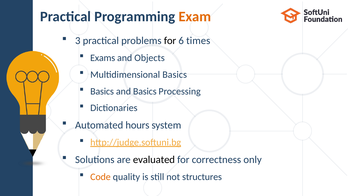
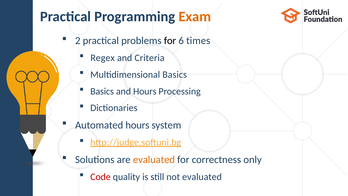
3: 3 -> 2
Exams: Exams -> Regex
Objects: Objects -> Criteria
and Basics: Basics -> Hours
evaluated at (154, 160) colour: black -> orange
Code colour: orange -> red
not structures: structures -> evaluated
